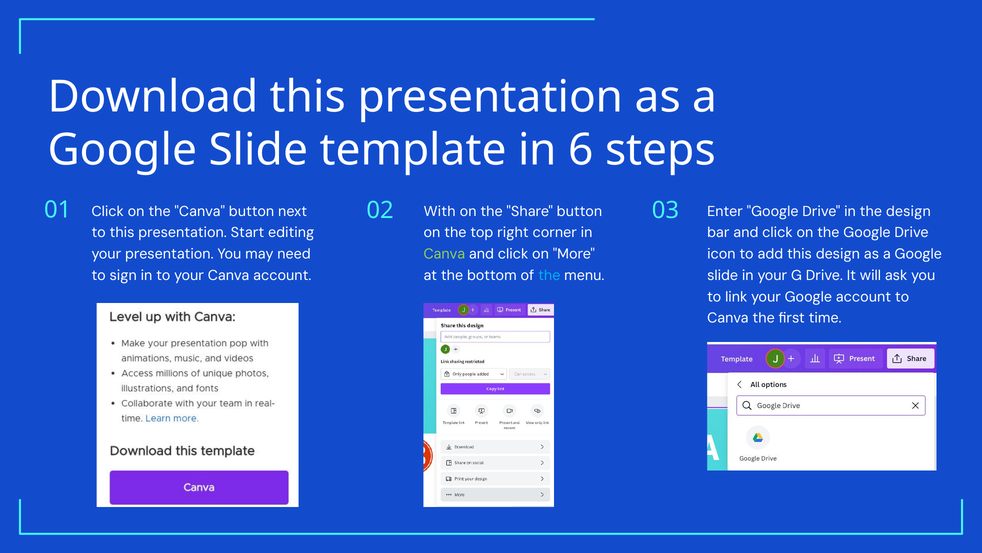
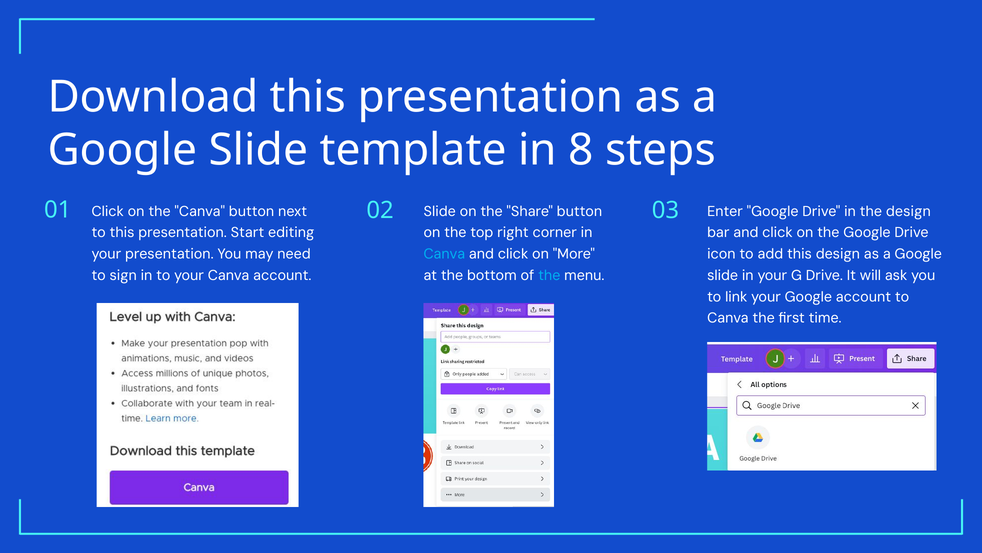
6: 6 -> 8
01 With: With -> Slide
Canva at (444, 254) colour: light green -> light blue
